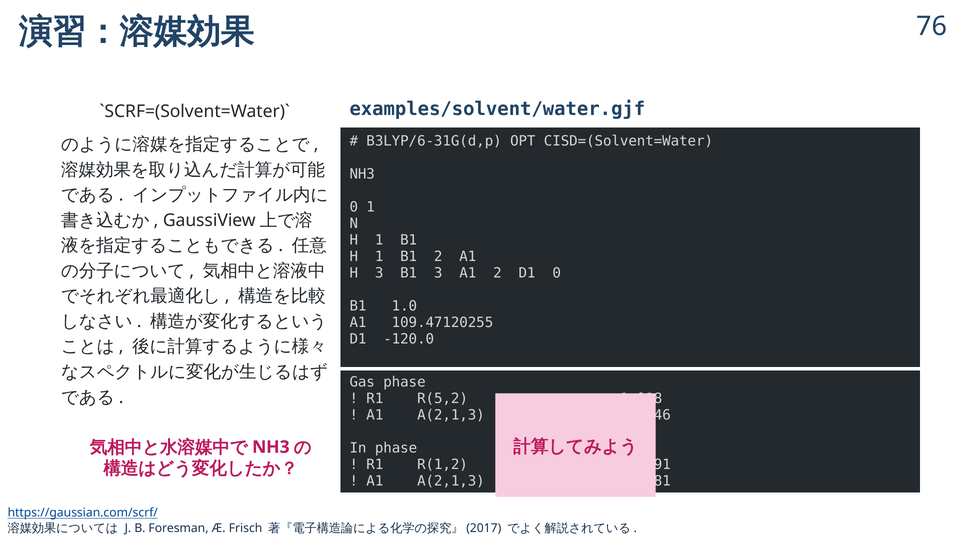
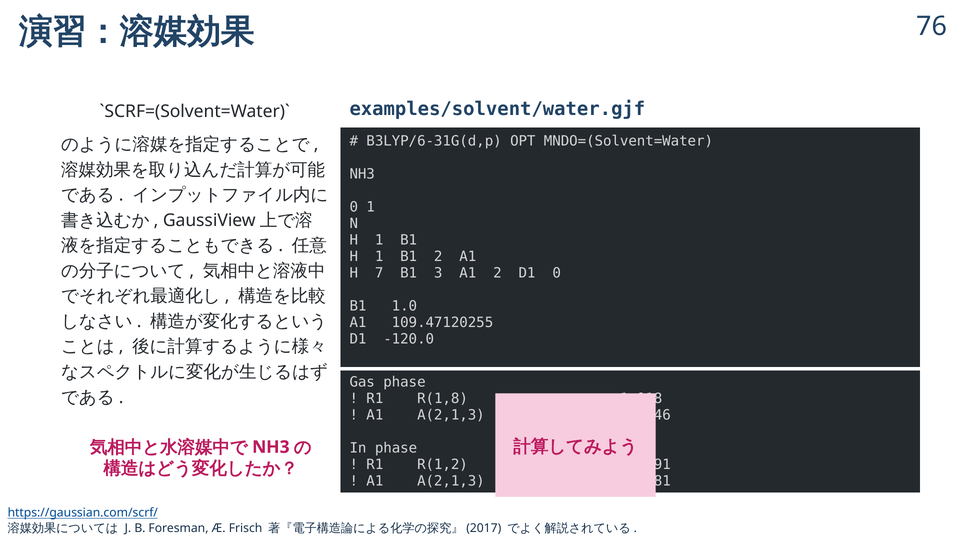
CISD=(Solvent=Water: CISD=(Solvent=Water -> MNDO=(Solvent=Water
H 3: 3 -> 7
R(5,2: R(5,2 -> R(1,8
